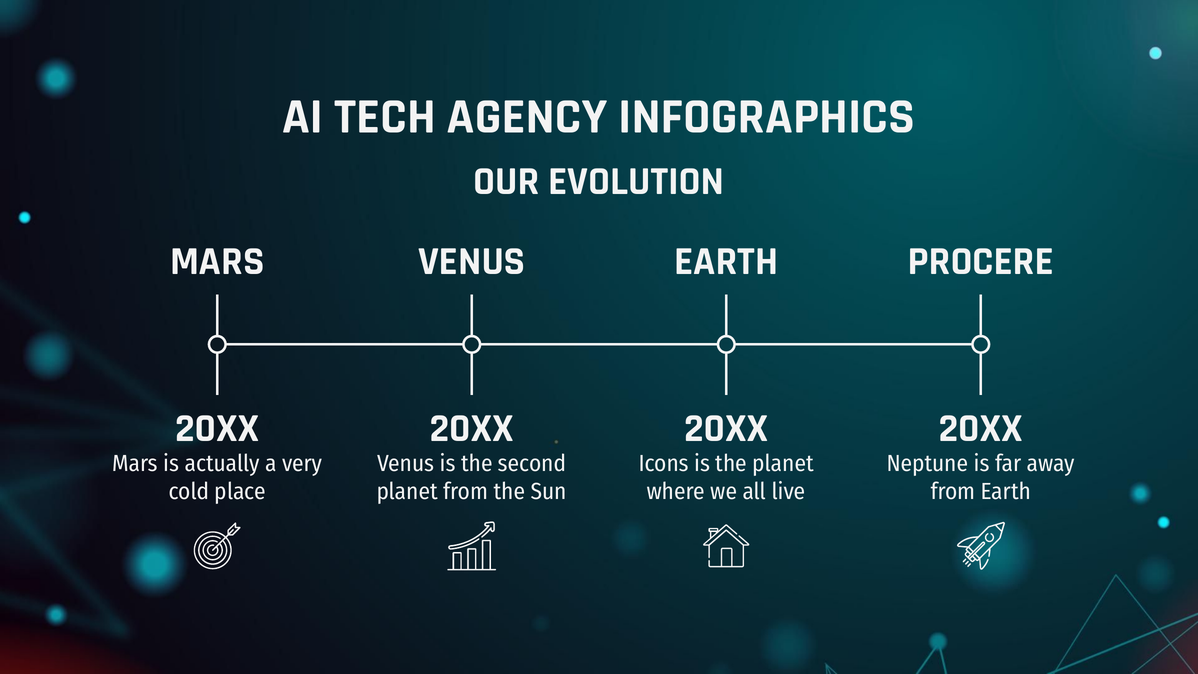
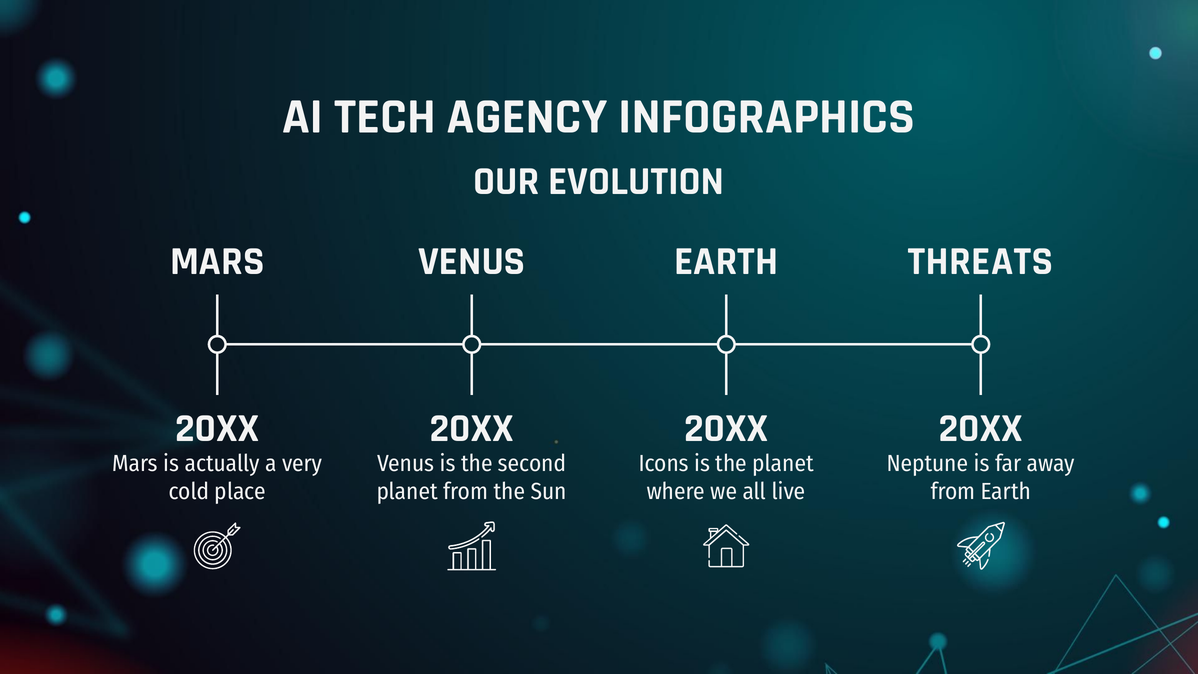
PROCERE: PROCERE -> THREATS
